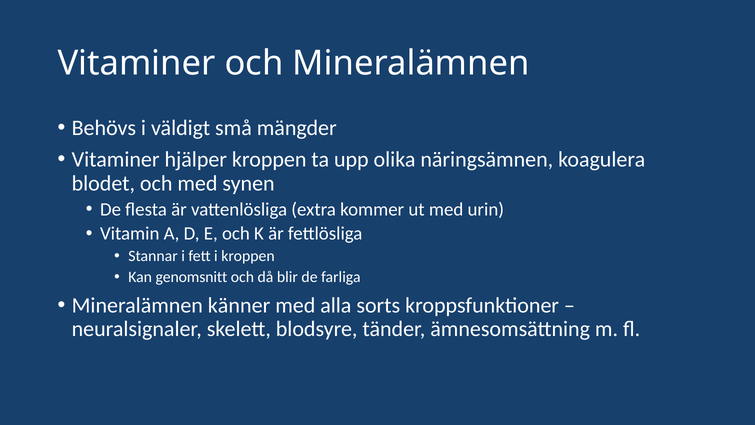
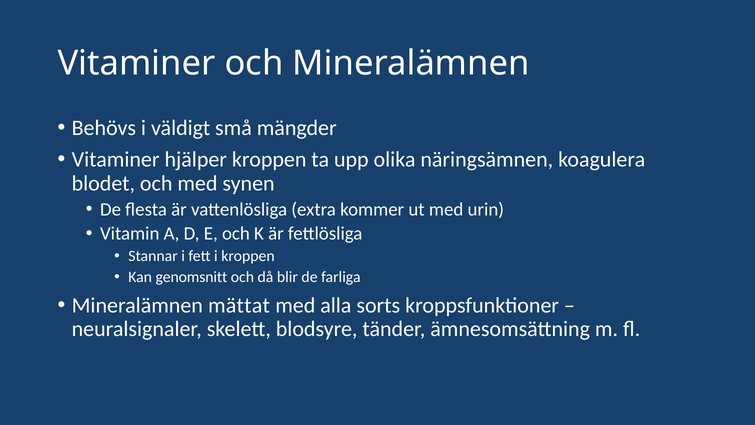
känner: känner -> mättat
